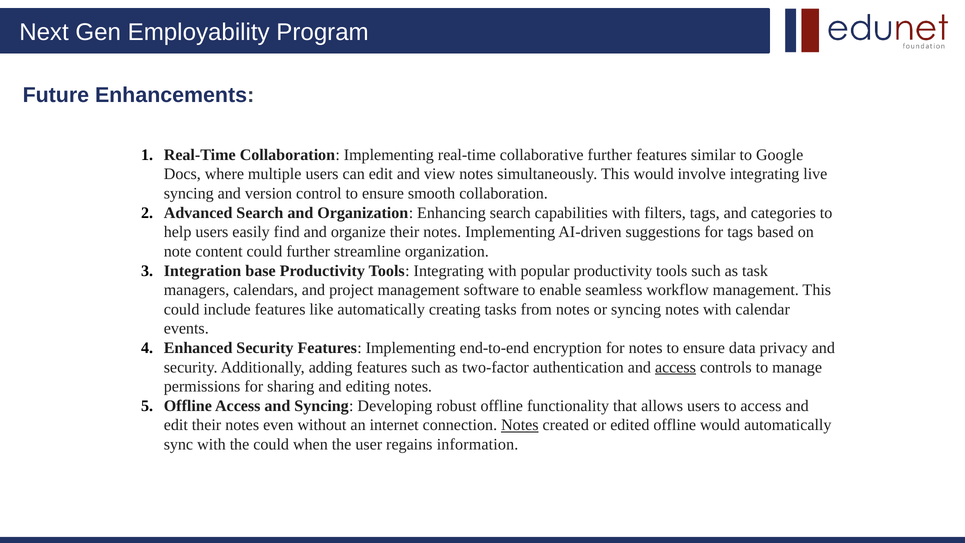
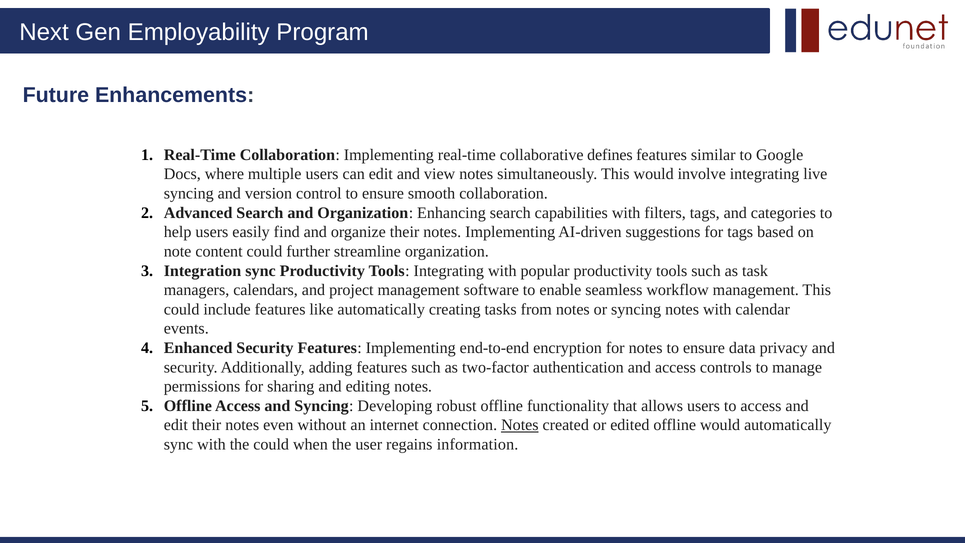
collaborative further: further -> defines
Integration base: base -> sync
access at (675, 367) underline: present -> none
